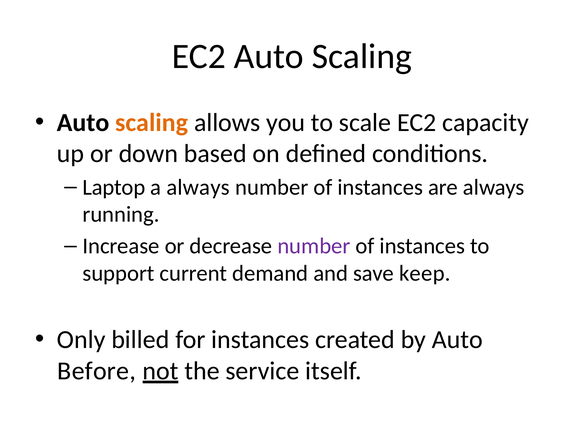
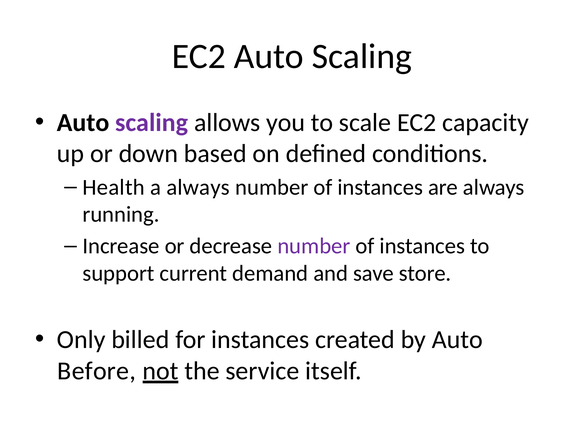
scaling at (152, 123) colour: orange -> purple
Laptop: Laptop -> Health
keep: keep -> store
